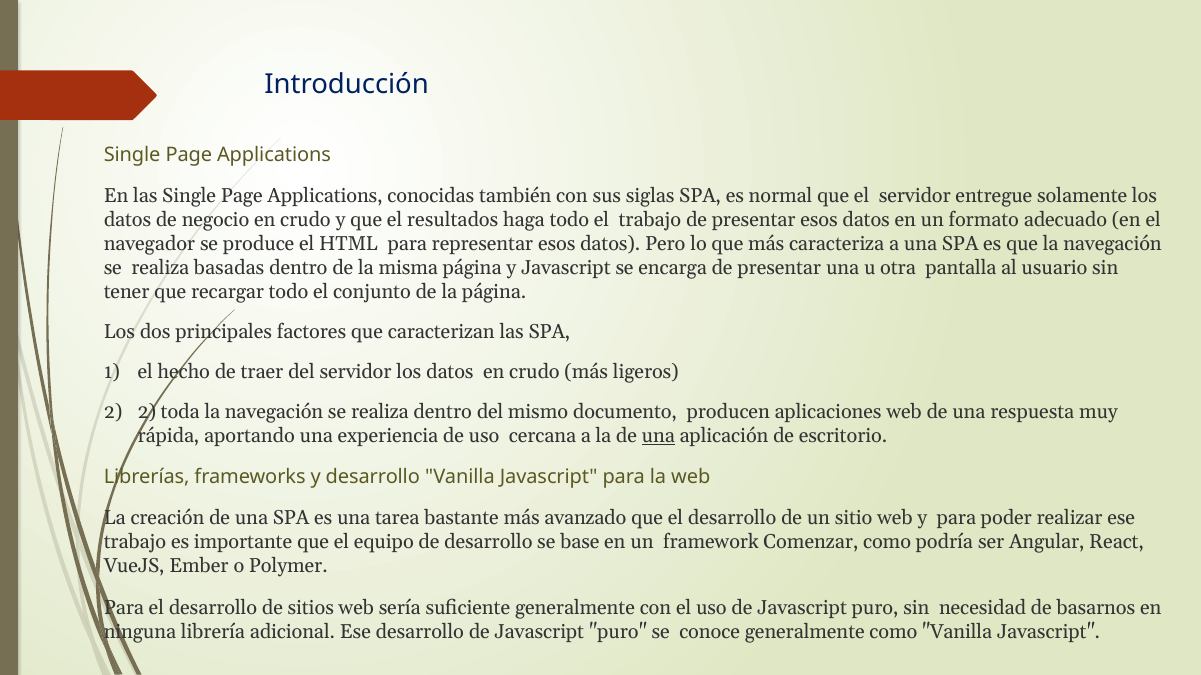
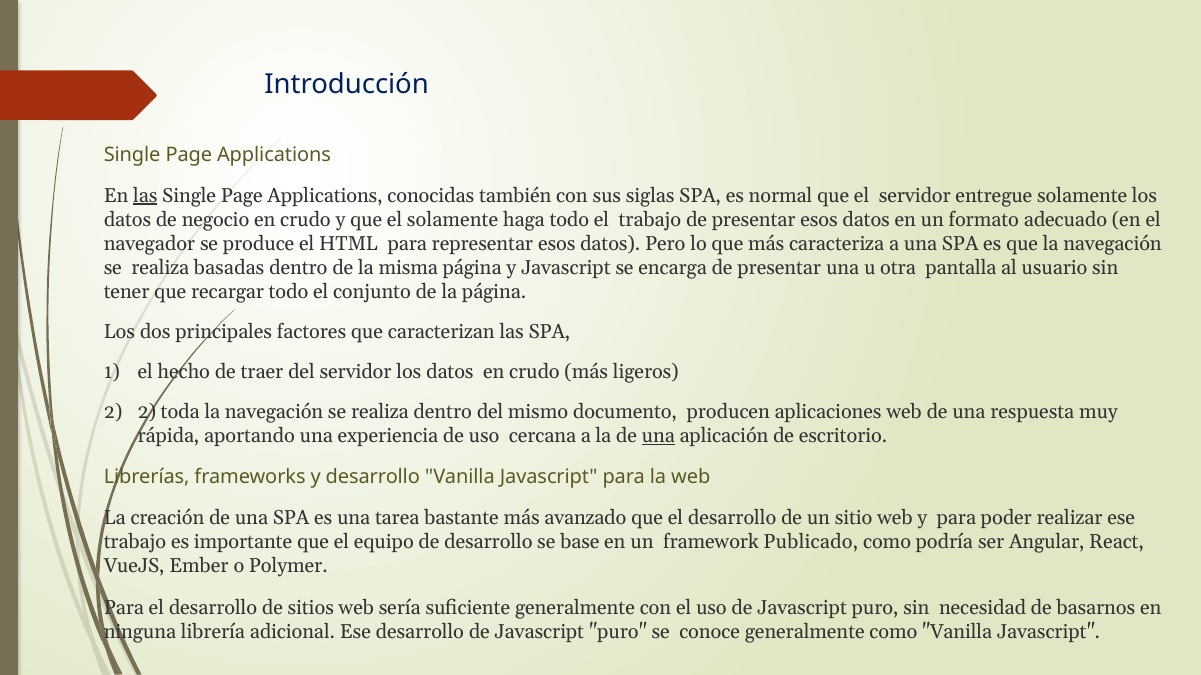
las at (145, 196) underline: none -> present
el resultados: resultados -> solamente
Comenzar: Comenzar -> Publicado
